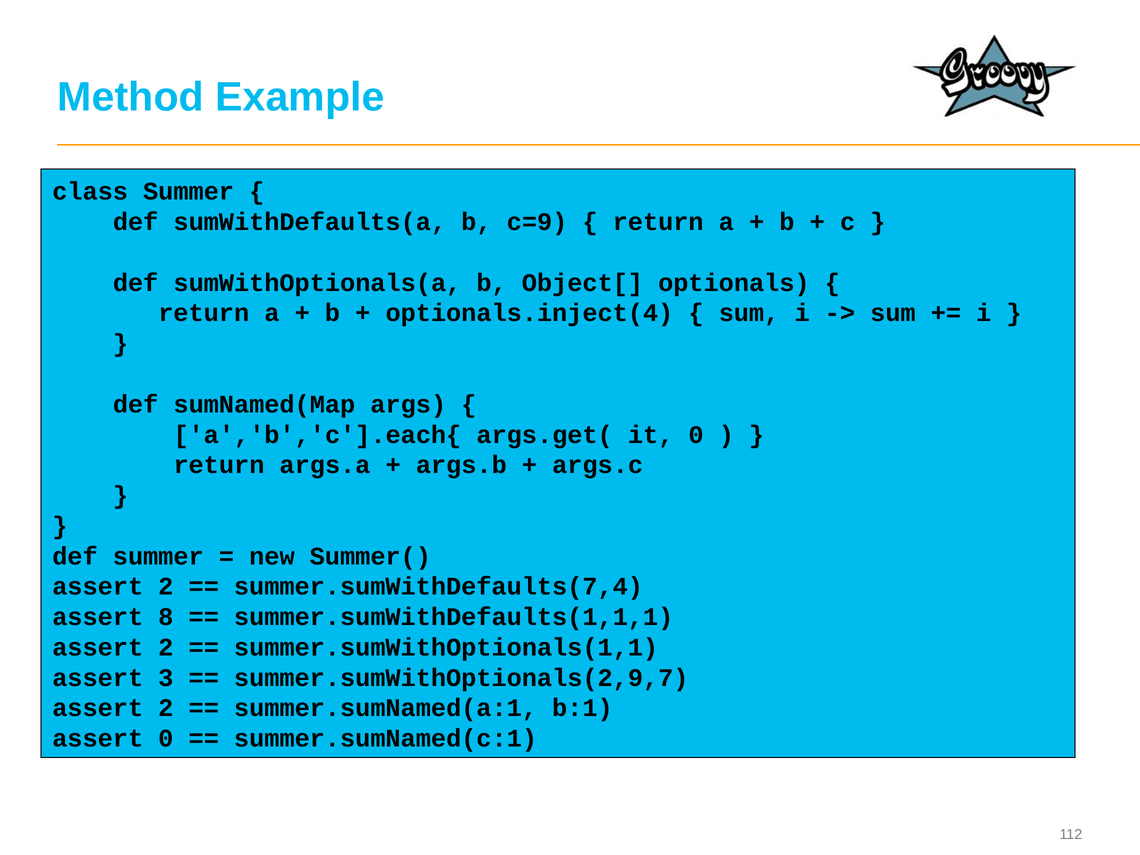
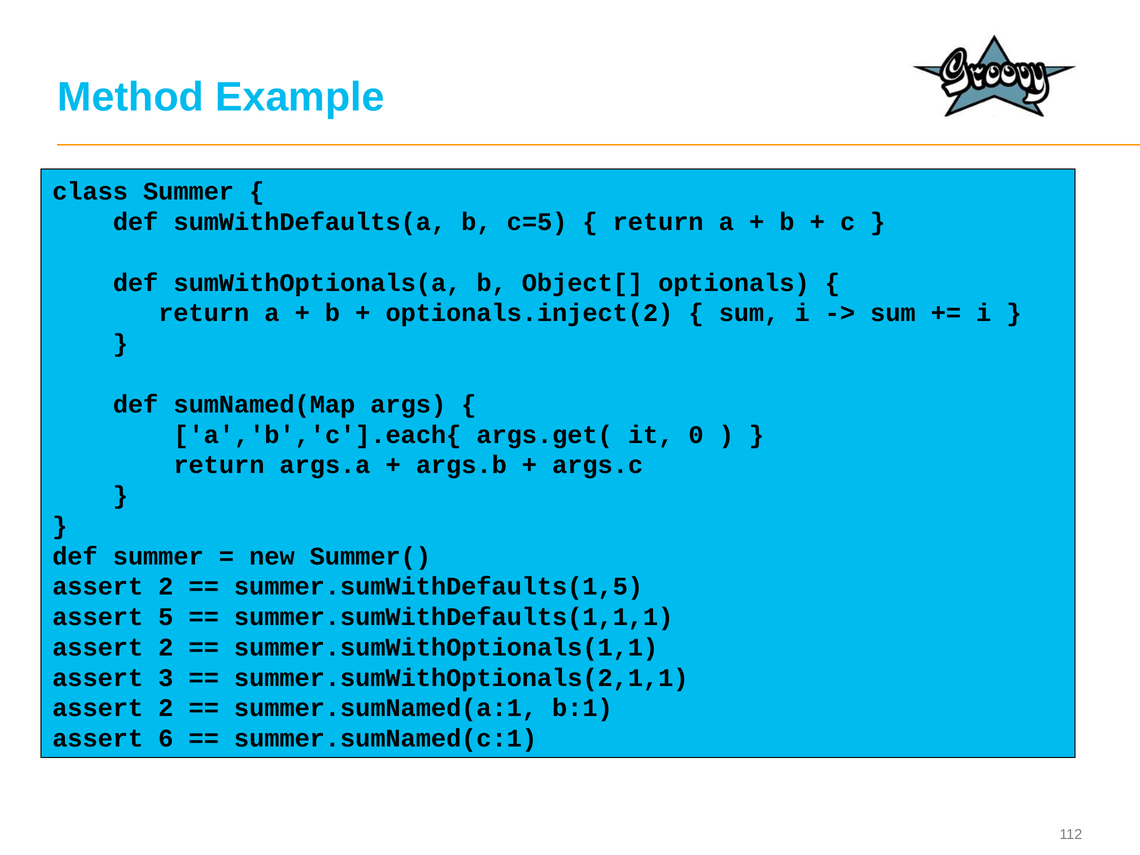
c=9: c=9 -> c=5
optionals.inject(4: optionals.inject(4 -> optionals.inject(2
summer.sumWithDefaults(7,4: summer.sumWithDefaults(7,4 -> summer.sumWithDefaults(1,5
8: 8 -> 5
summer.sumWithOptionals(2,9,7: summer.sumWithOptionals(2,9,7 -> summer.sumWithOptionals(2,1,1
assert 0: 0 -> 6
